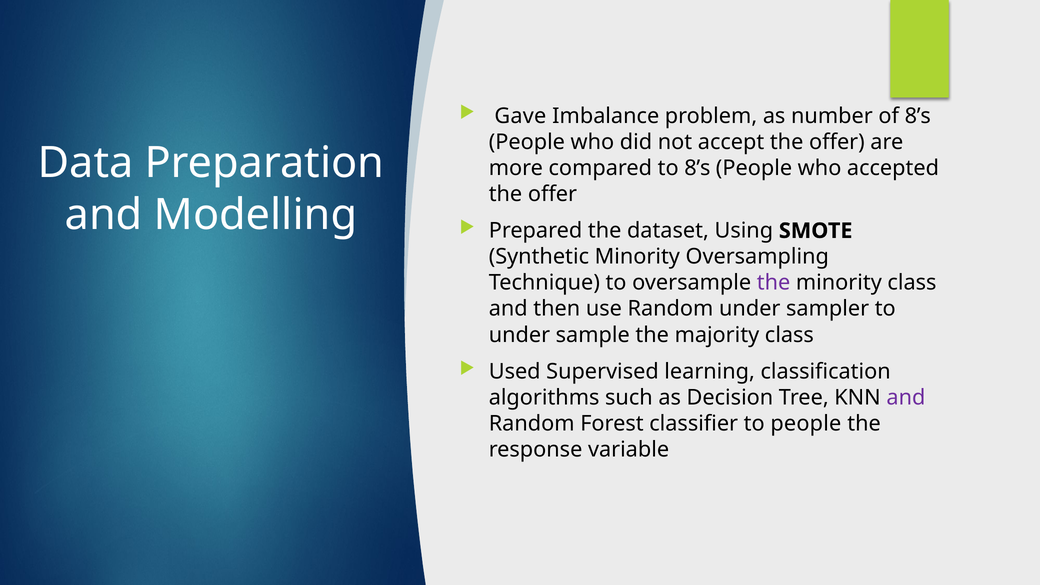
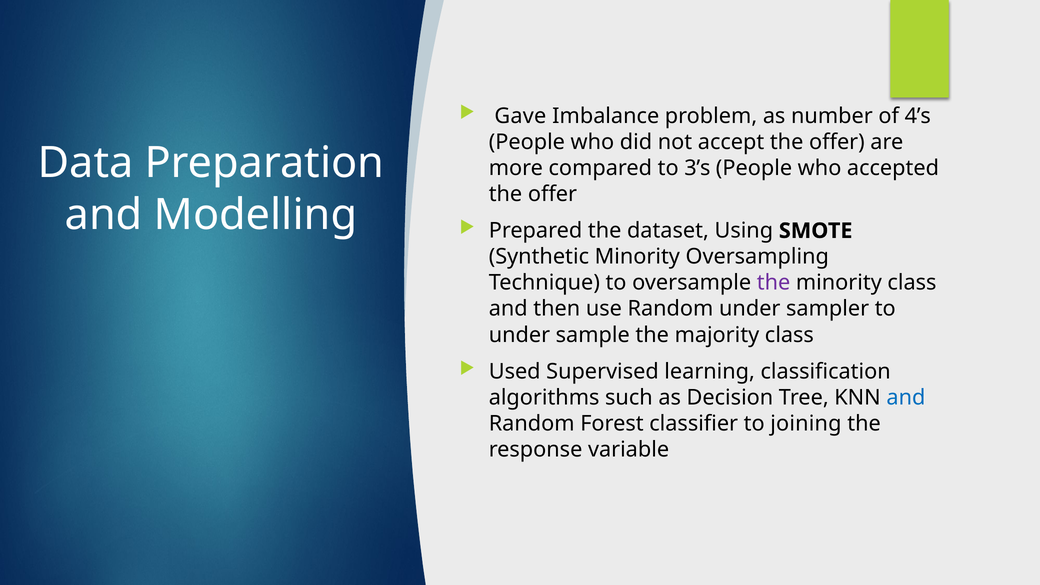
of 8’s: 8’s -> 4’s
to 8’s: 8’s -> 3’s
and at (906, 398) colour: purple -> blue
to people: people -> joining
